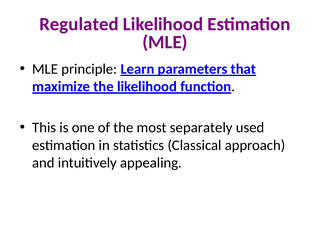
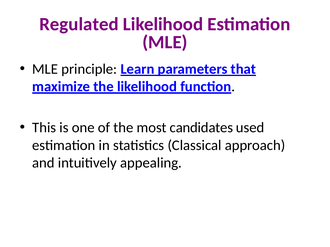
separately: separately -> candidates
